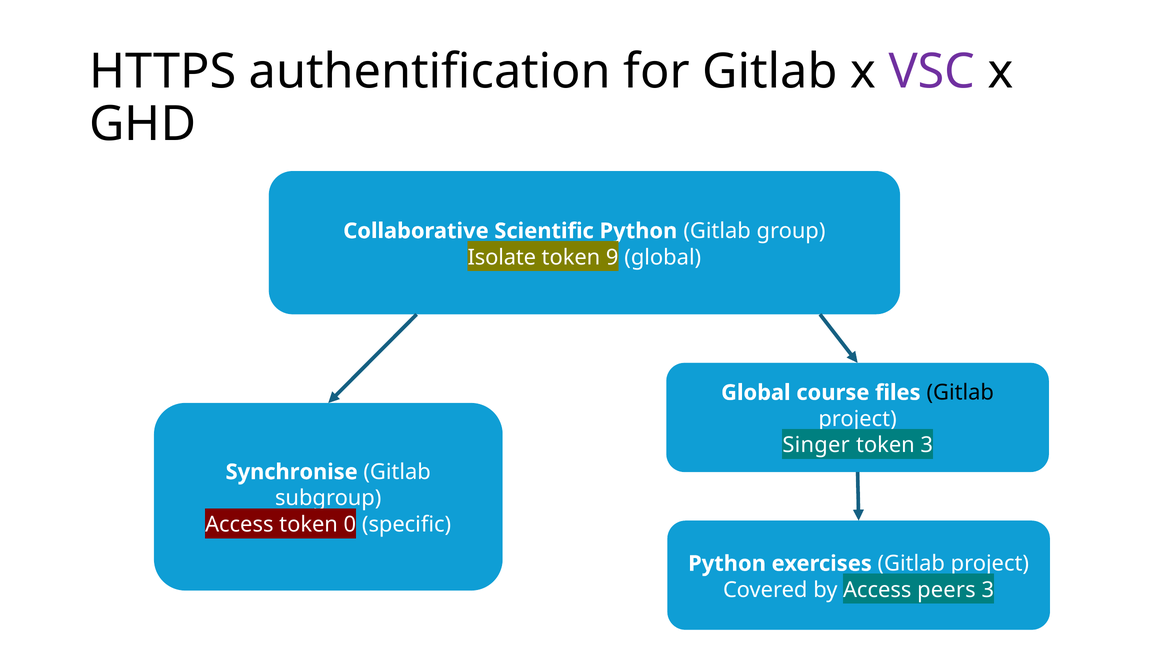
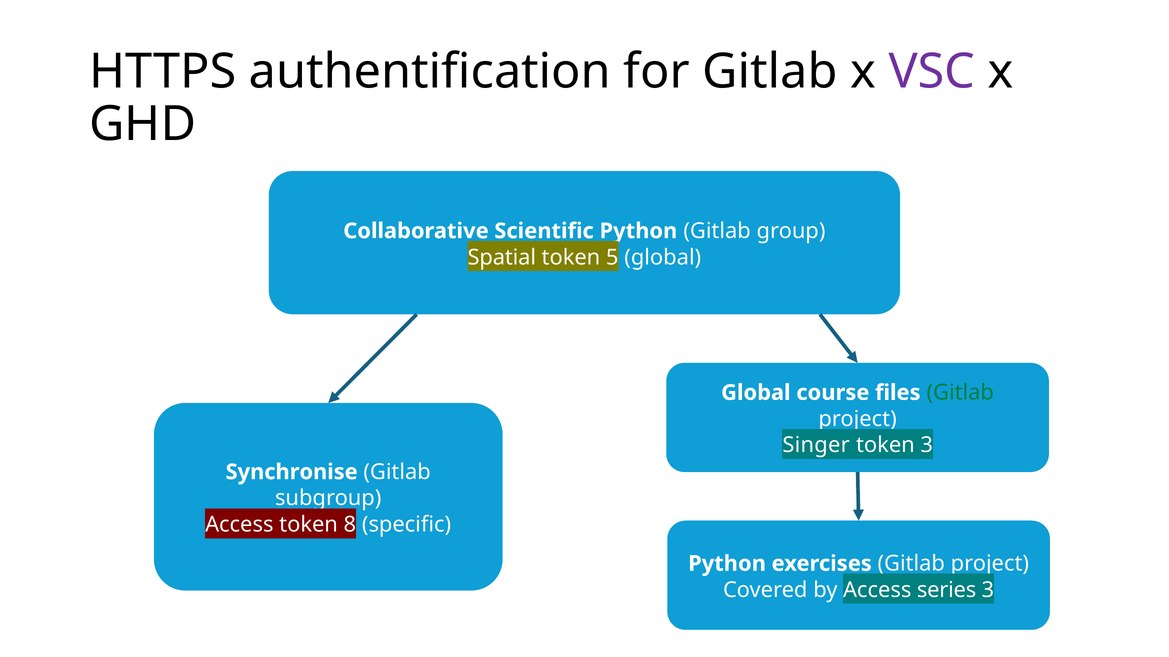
Isolate: Isolate -> Spatial
9: 9 -> 5
Gitlab at (960, 393) colour: black -> green
0: 0 -> 8
peers: peers -> series
